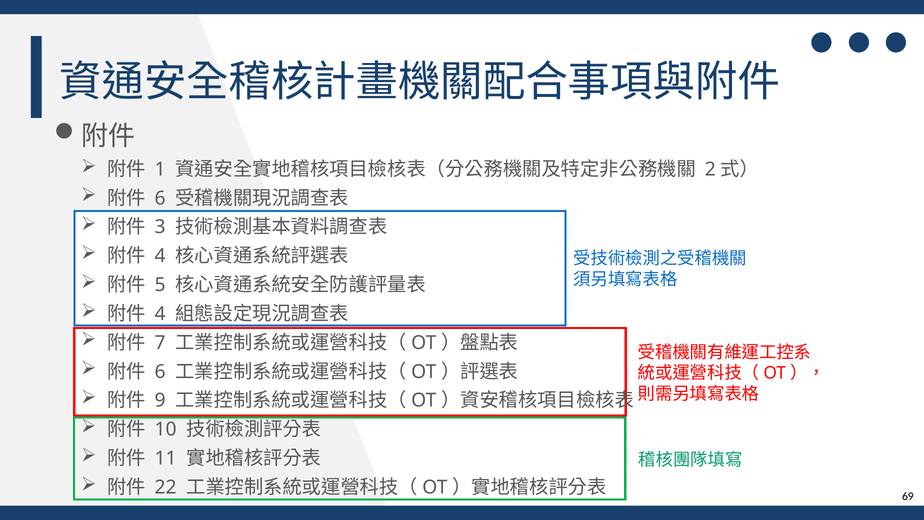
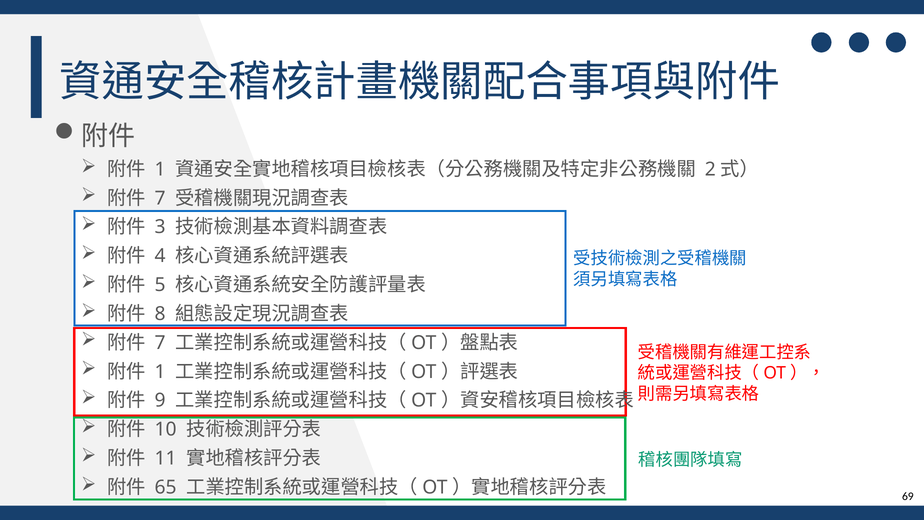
6 at (160, 198): 6 -> 7
4 at (160, 314): 4 -> 8
6 at (160, 371): 6 -> 1
22: 22 -> 65
